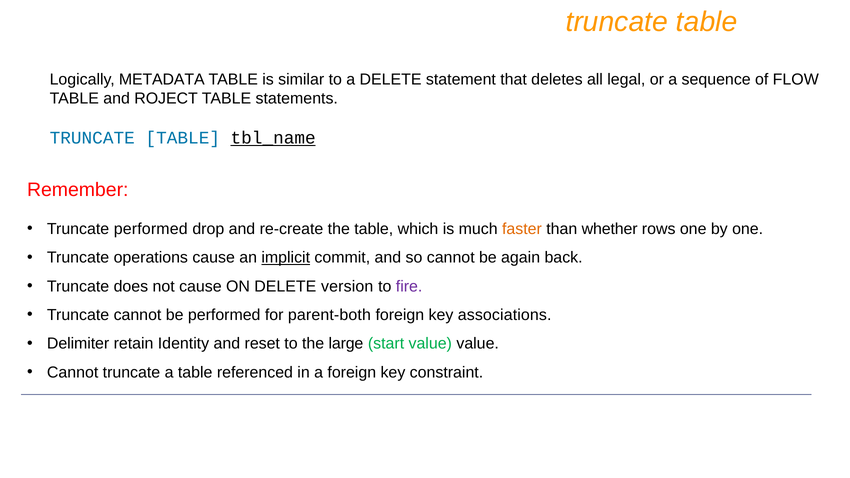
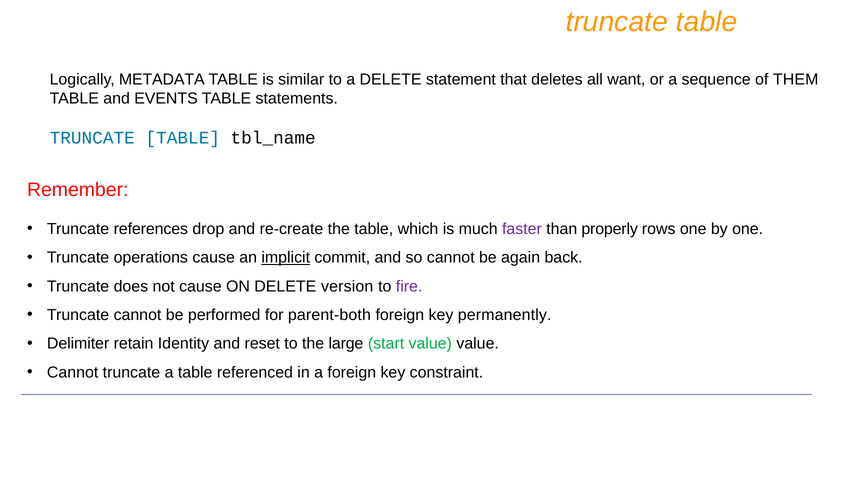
legal: legal -> want
FLOW: FLOW -> THEM
ROJECT: ROJECT -> EVENTS
tbl_name underline: present -> none
Truncate performed: performed -> references
faster colour: orange -> purple
whether: whether -> properly
associations: associations -> permanently
